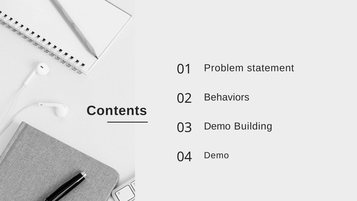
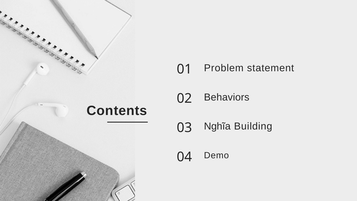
Demo at (217, 126): Demo -> Nghĩa
